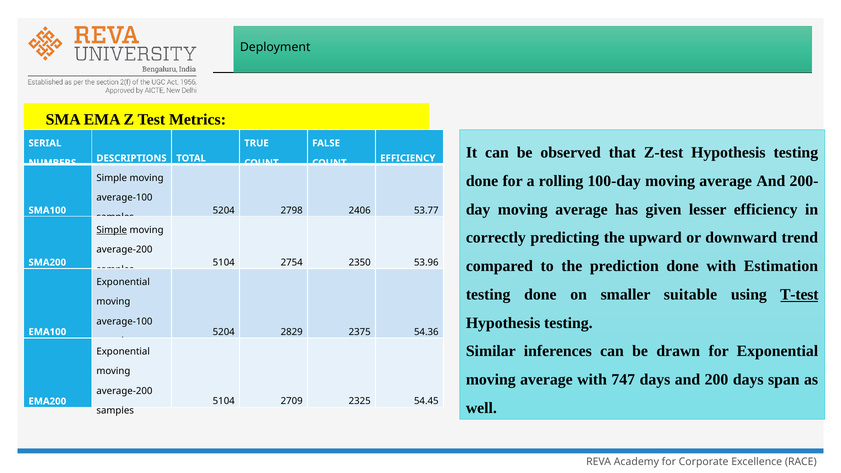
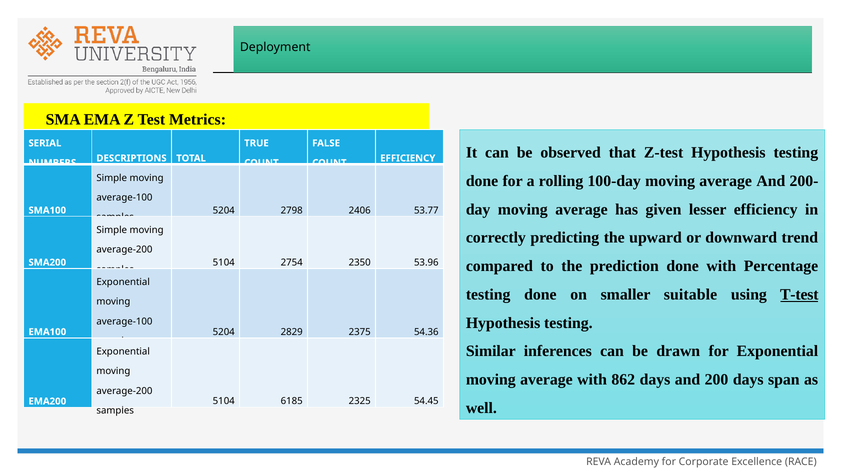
Simple at (112, 230) underline: present -> none
Estimation: Estimation -> Percentage
747: 747 -> 862
2709: 2709 -> 6185
